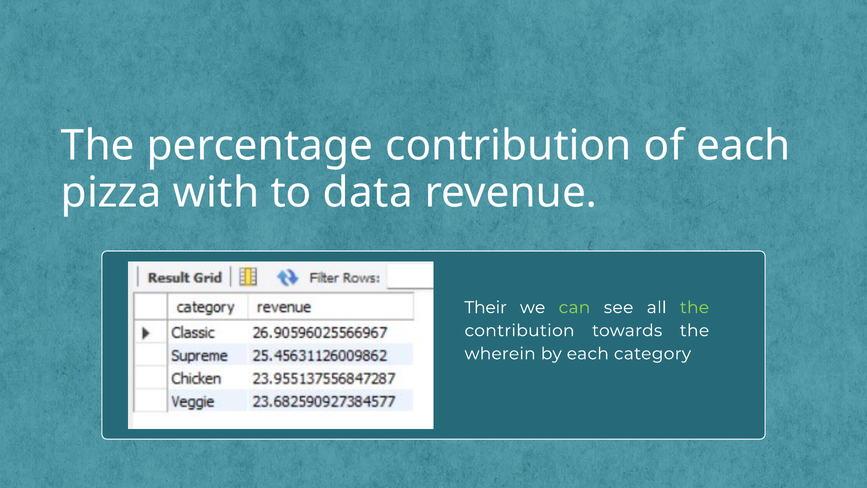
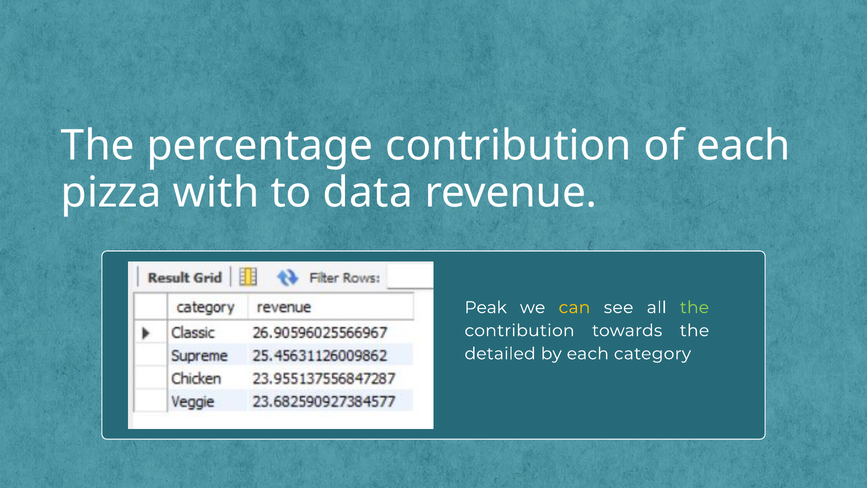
Their: Their -> Peak
can colour: light green -> yellow
wherein: wherein -> detailed
